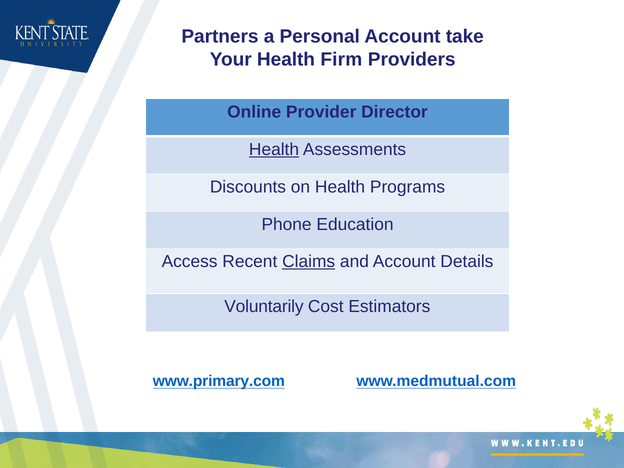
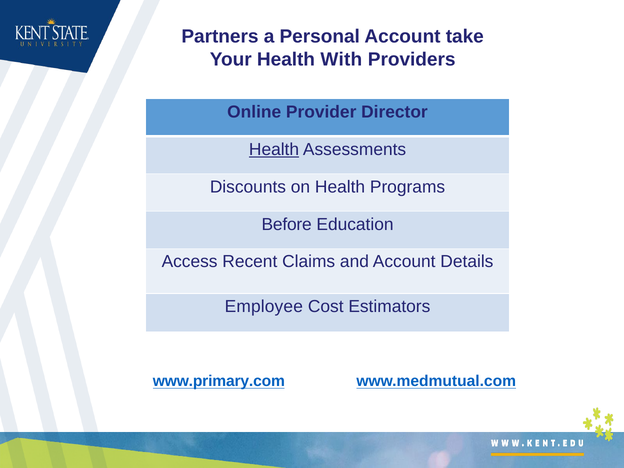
Firm: Firm -> With
Phone: Phone -> Before
Claims underline: present -> none
Voluntarily: Voluntarily -> Employee
